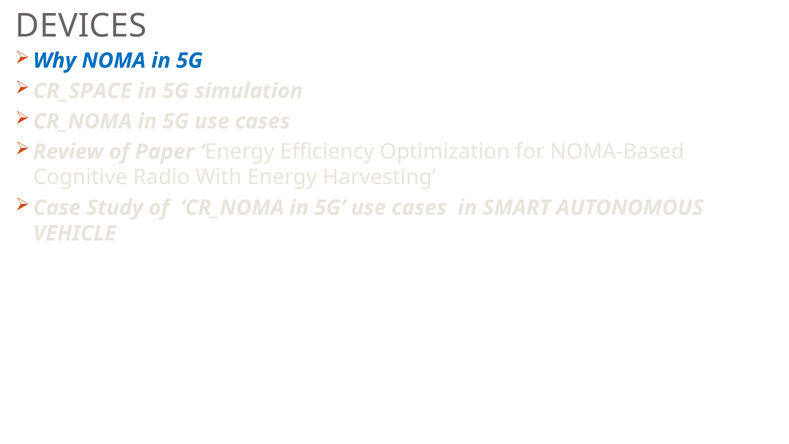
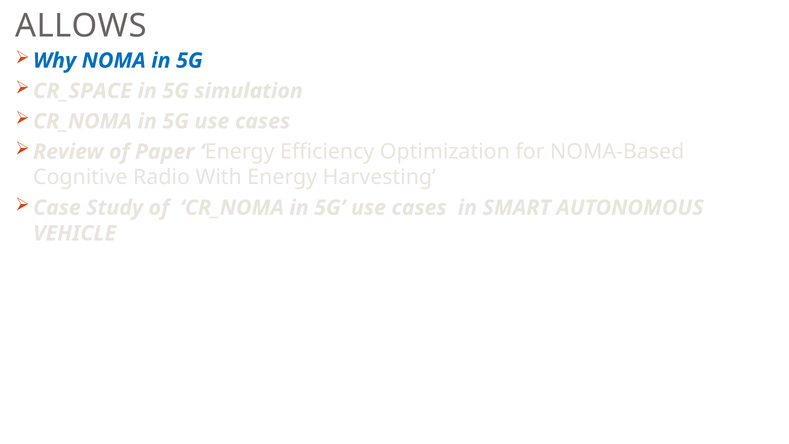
DEVICES: DEVICES -> ALLOWS
